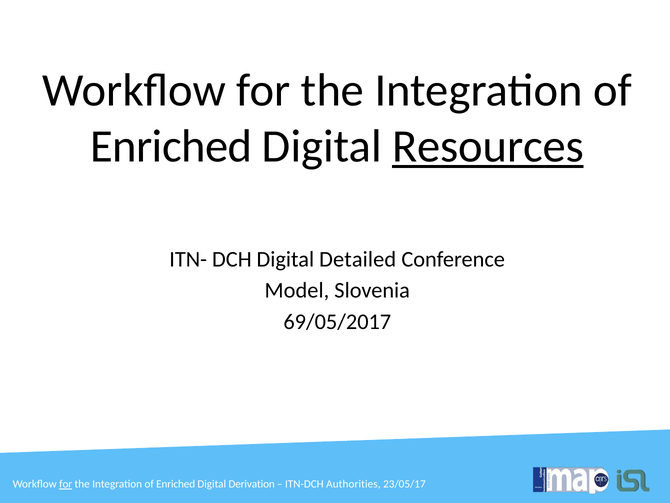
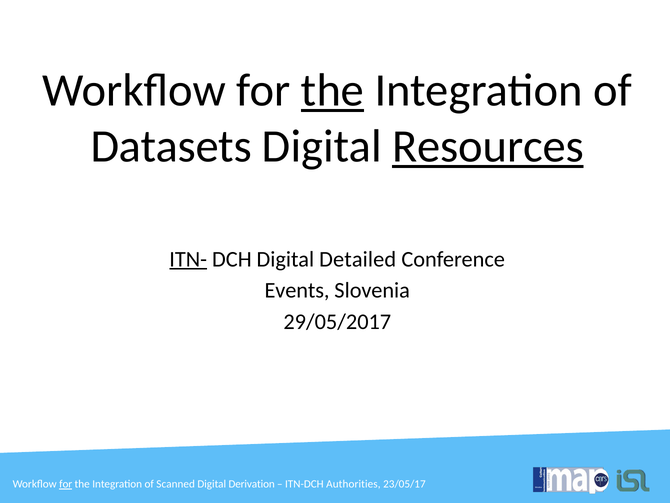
the at (333, 90) underline: none -> present
Enriched at (171, 146): Enriched -> Datasets
ITN- underline: none -> present
Model: Model -> Events
69/05/2017: 69/05/2017 -> 29/05/2017
Enriched at (176, 484): Enriched -> Scanned
